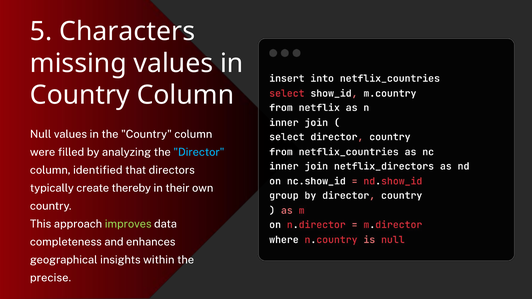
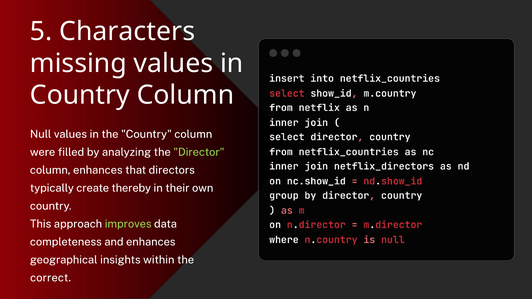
Director colour: light blue -> light green
column identified: identified -> enhances
precise: precise -> correct
